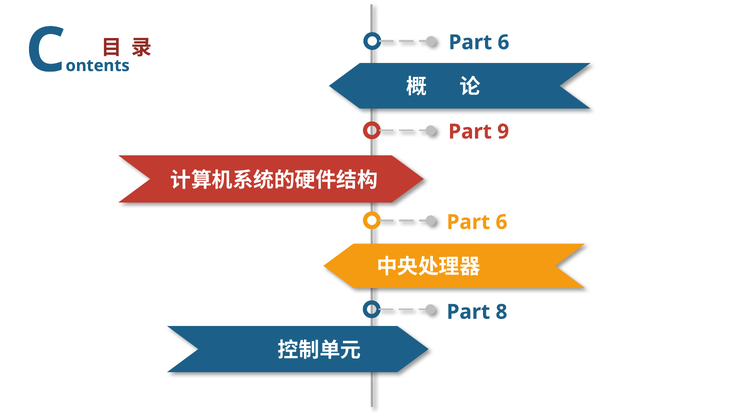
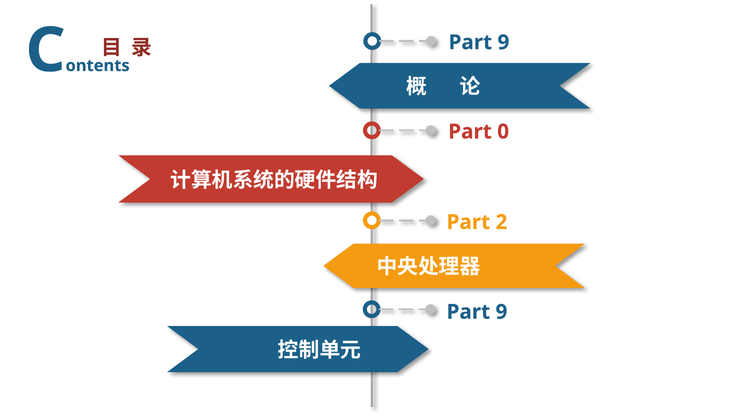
6 at (503, 42): 6 -> 9
9: 9 -> 0
6 at (501, 222): 6 -> 2
8 at (501, 312): 8 -> 9
